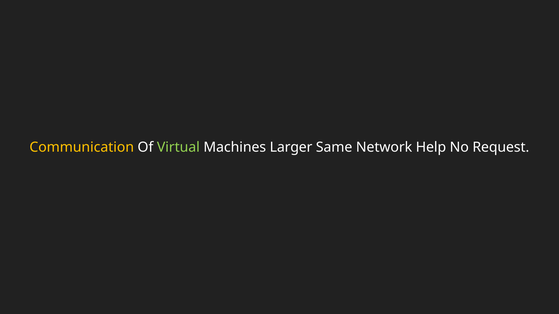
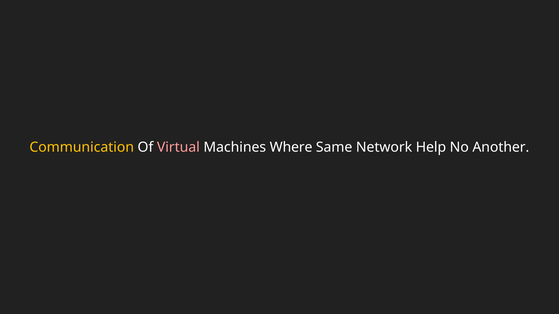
Virtual colour: light green -> pink
Larger: Larger -> Where
Request: Request -> Another
